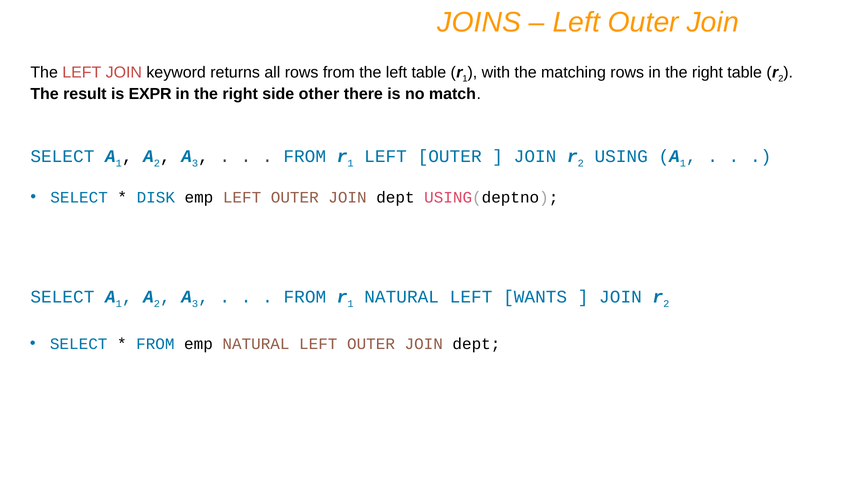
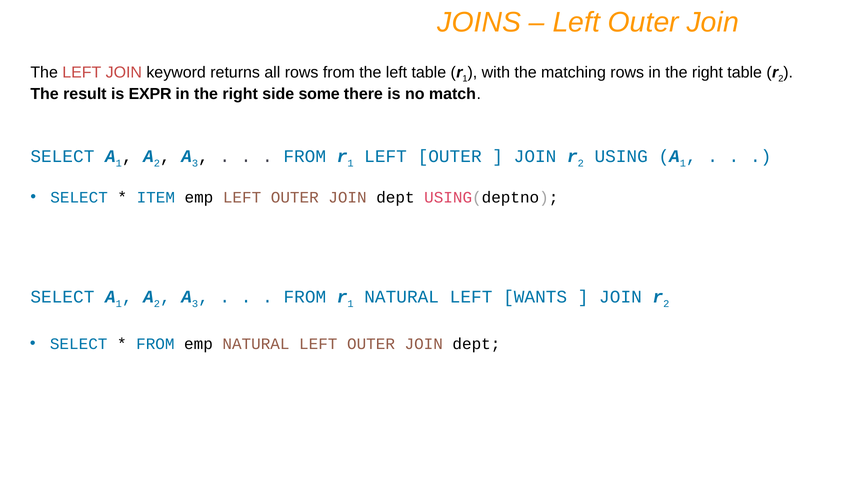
other: other -> some
DISK: DISK -> ITEM
